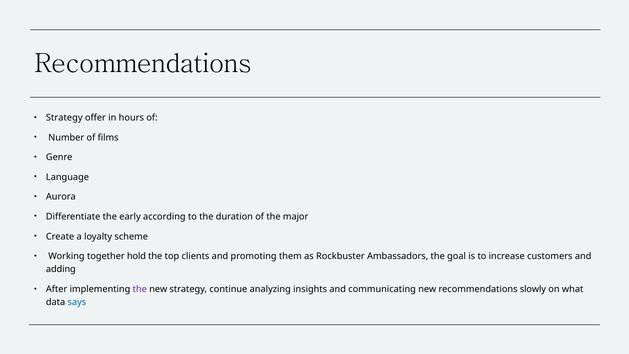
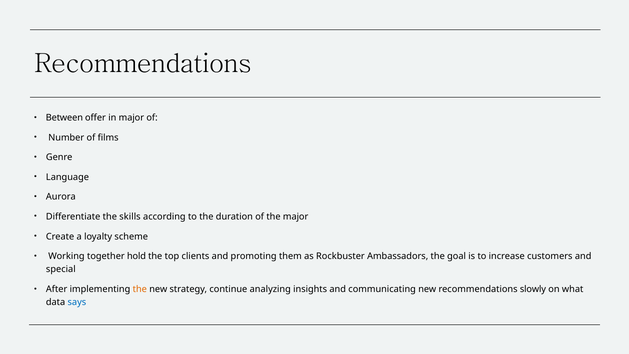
Strategy at (64, 118): Strategy -> Between
in hours: hours -> major
early: early -> skills
adding: adding -> special
the at (140, 289) colour: purple -> orange
